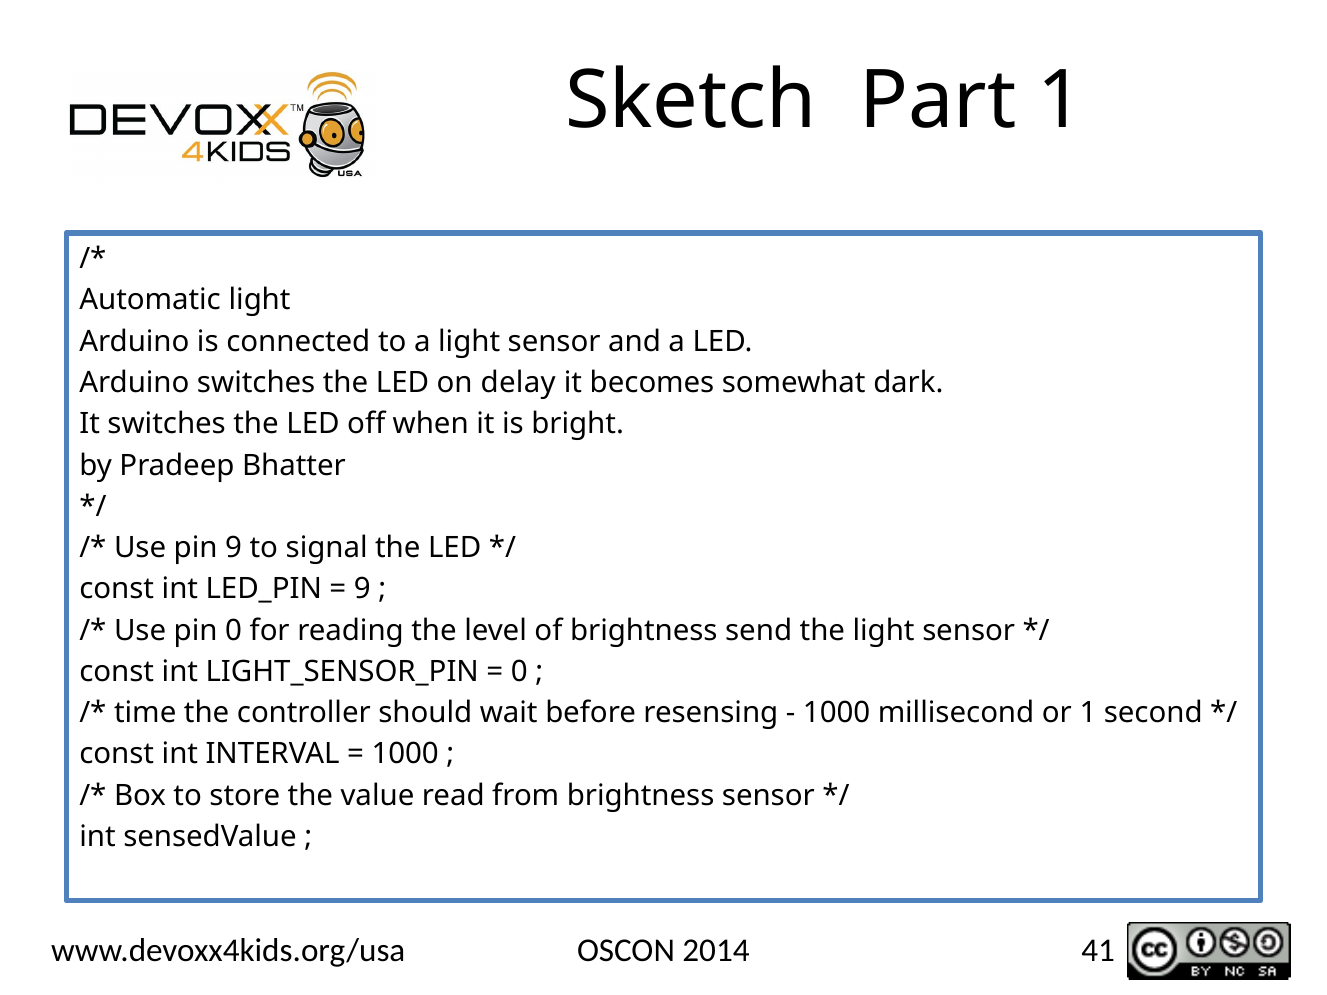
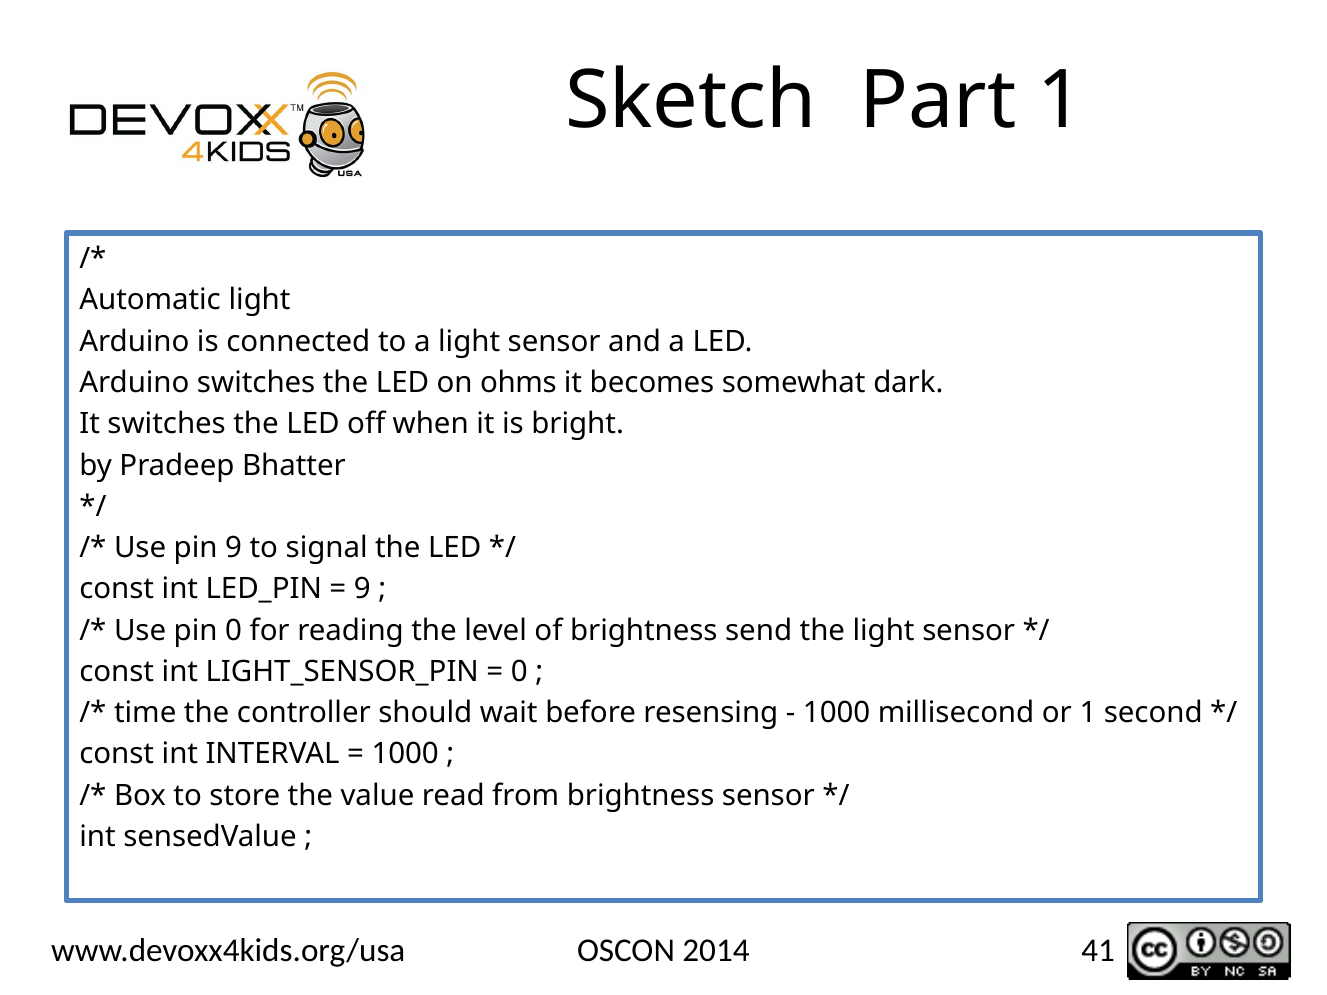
delay: delay -> ohms
